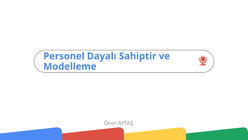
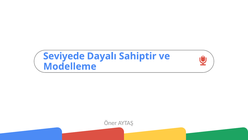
Personel: Personel -> Seviyede
